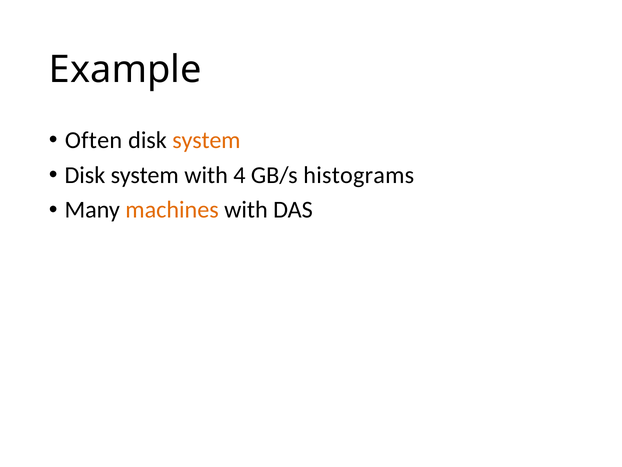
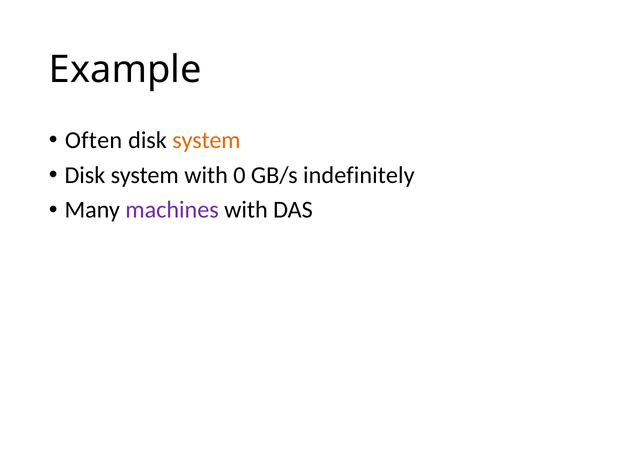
4: 4 -> 0
histograms: histograms -> indefinitely
machines colour: orange -> purple
